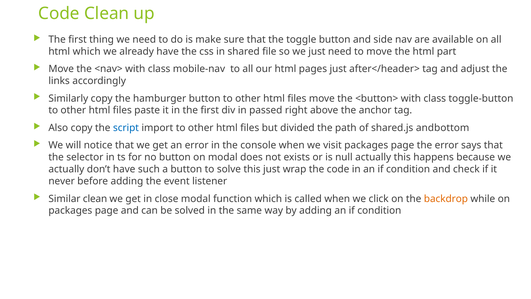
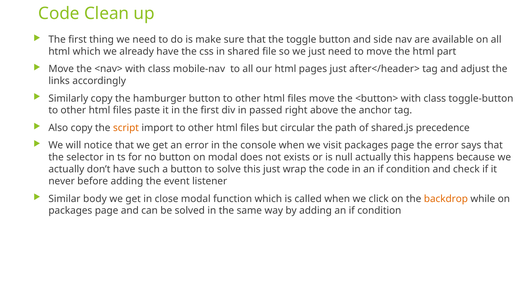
script colour: blue -> orange
divided: divided -> circular
andbottom: andbottom -> precedence
Similar clean: clean -> body
